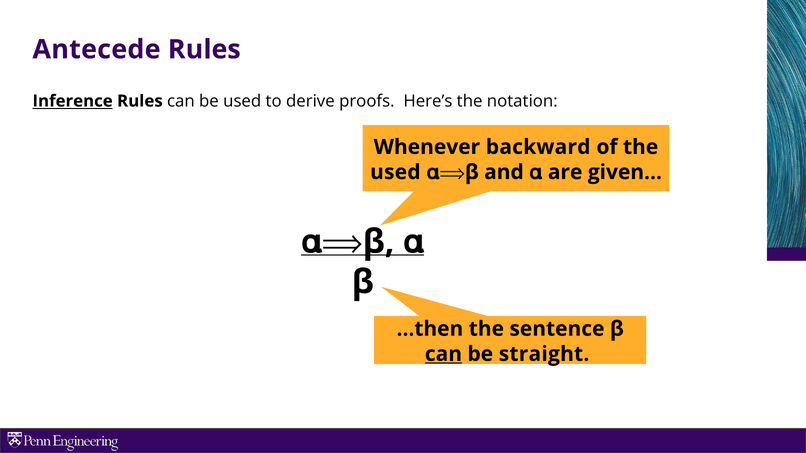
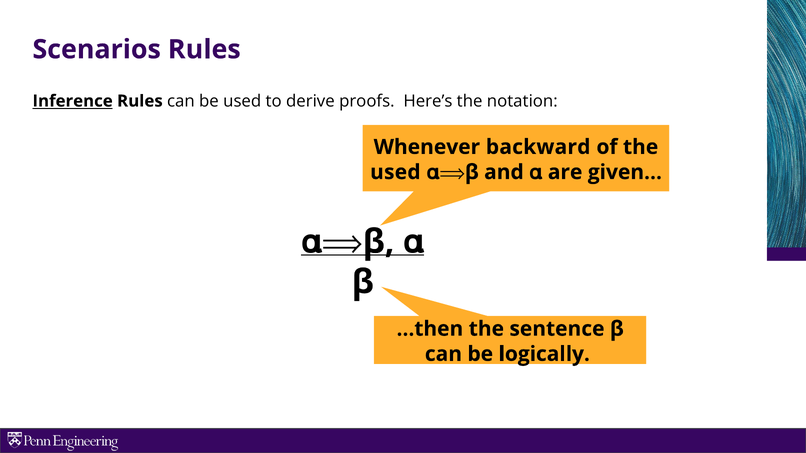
Antecede: Antecede -> Scenarios
can at (443, 354) underline: present -> none
straight: straight -> logically
